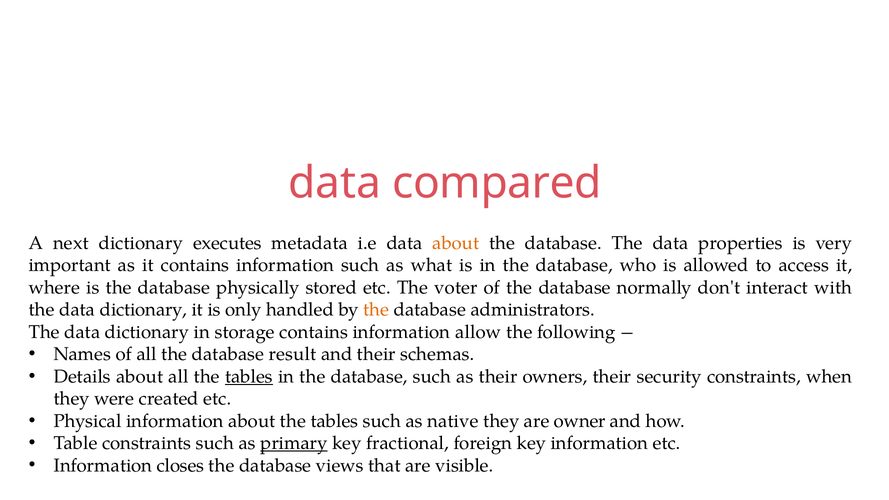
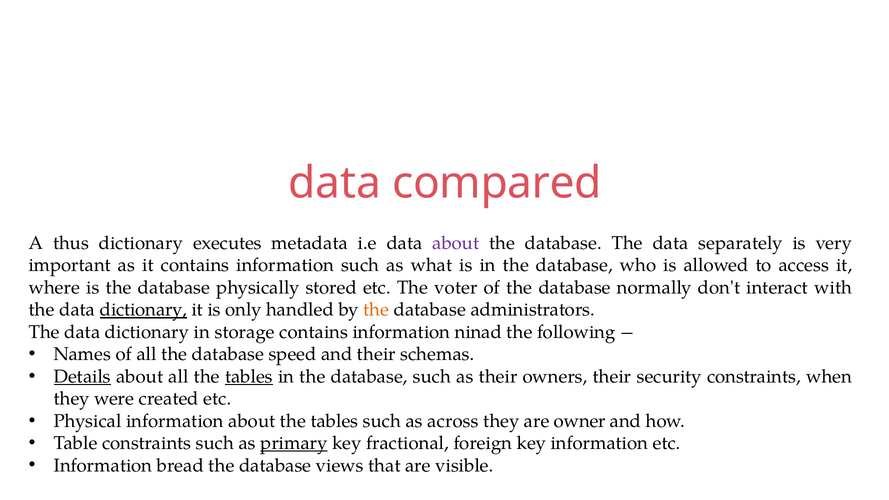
next: next -> thus
about at (456, 243) colour: orange -> purple
properties: properties -> separately
dictionary at (144, 310) underline: none -> present
allow: allow -> ninad
result: result -> speed
Details underline: none -> present
native: native -> across
closes: closes -> bread
